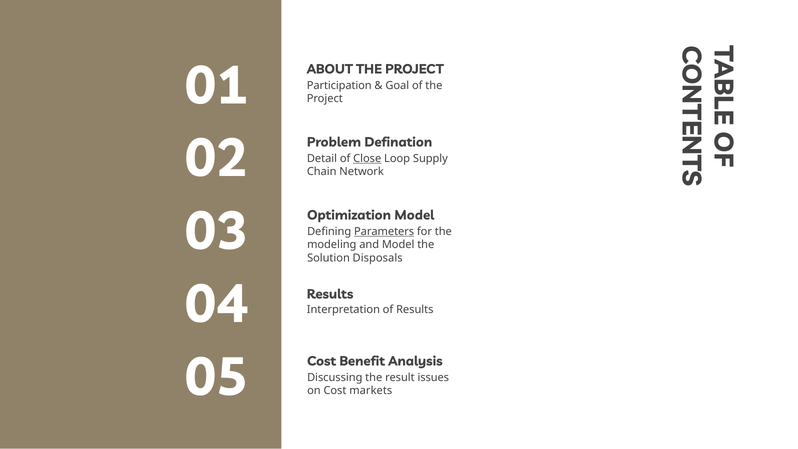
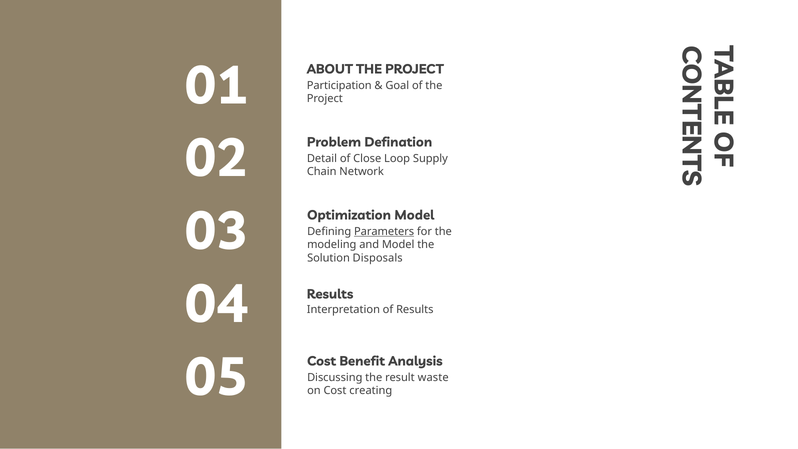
Close underline: present -> none
issues: issues -> waste
markets: markets -> creating
